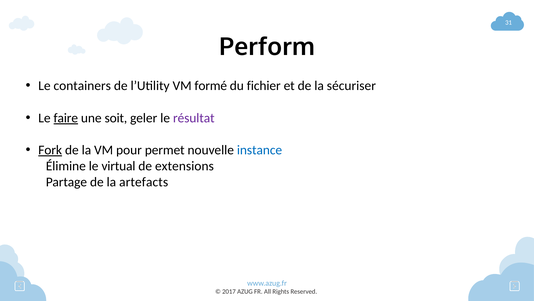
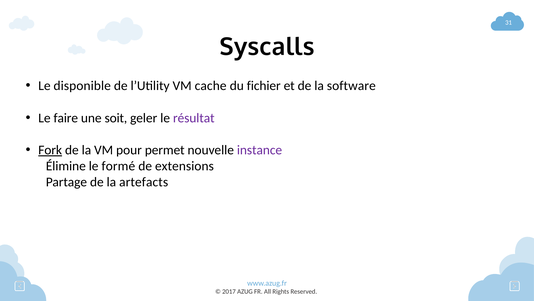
Perform: Perform -> Syscalls
containers: containers -> disponible
formé: formé -> cache
sécuriser: sécuriser -> software
faire underline: present -> none
instance colour: blue -> purple
virtual: virtual -> formé
